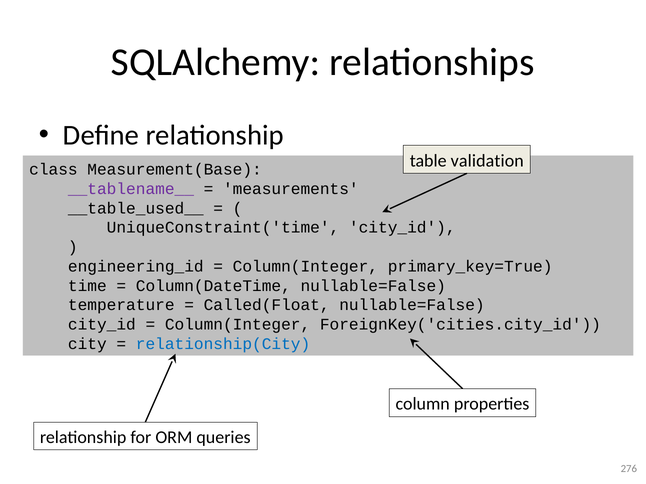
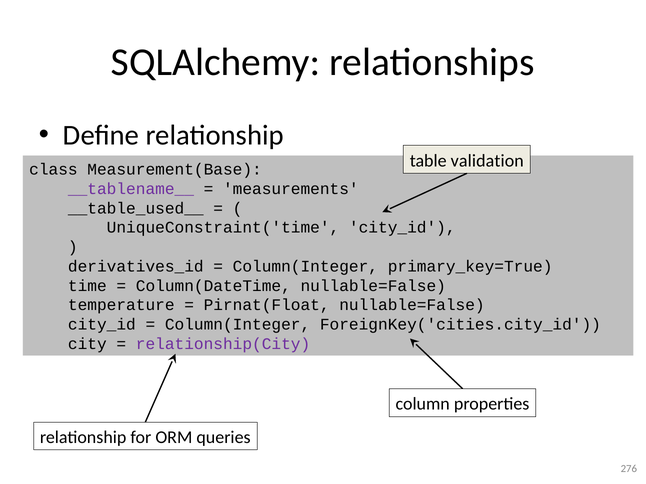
engineering_id: engineering_id -> derivatives_id
Called(Float: Called(Float -> Pirnat(Float
relationship(City colour: blue -> purple
